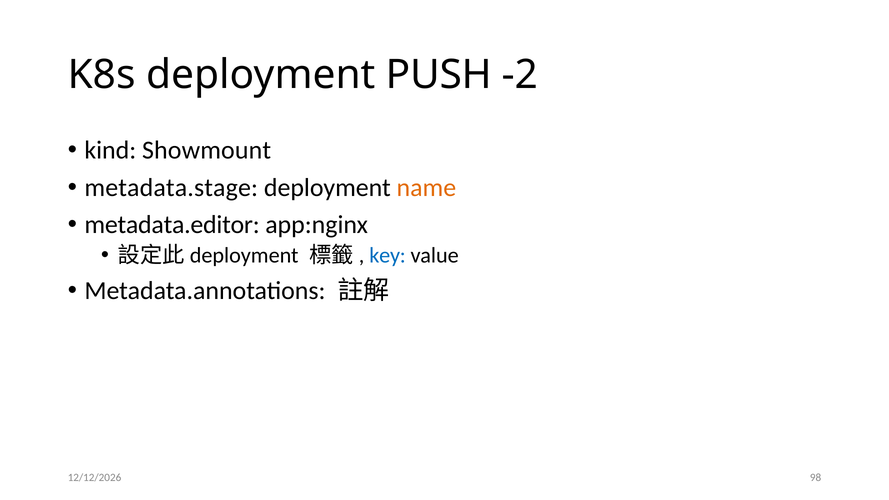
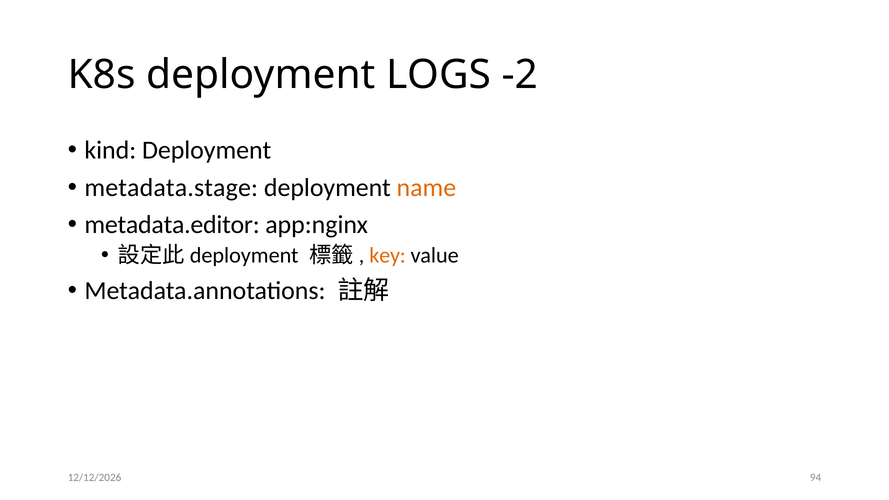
PUSH: PUSH -> LOGS
kind Showmount: Showmount -> Deployment
key colour: blue -> orange
98: 98 -> 94
